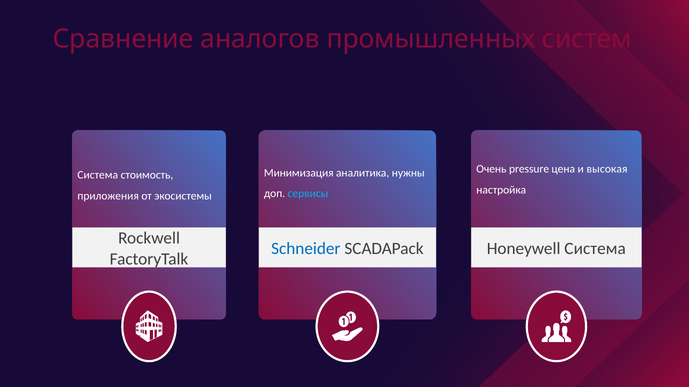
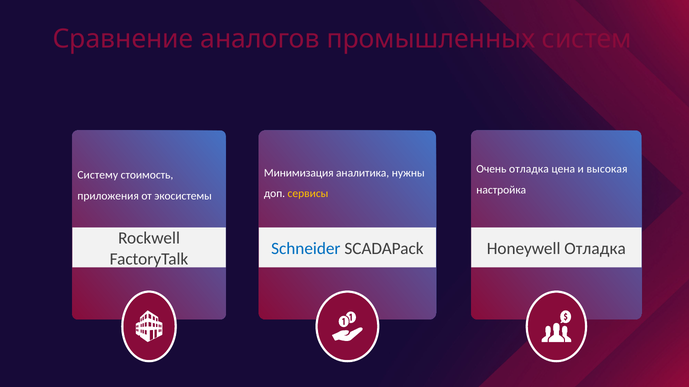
Очень pressure: pressure -> отладка
Система at (98, 175): Система -> Систему
сервисы colour: light blue -> yellow
Honeywell Система: Система -> Отладка
